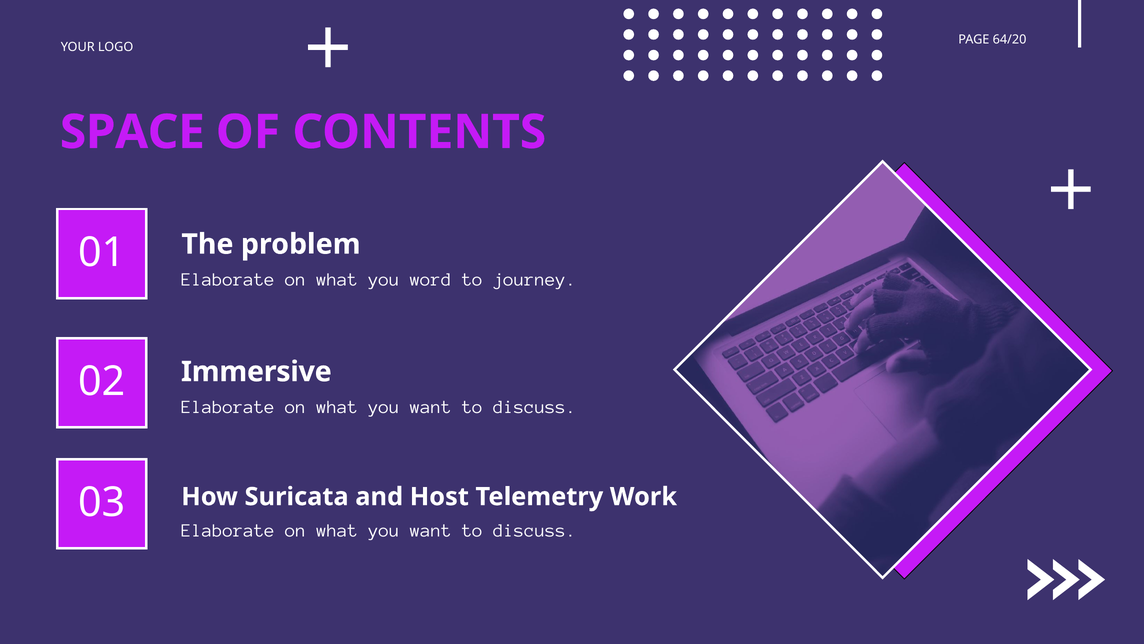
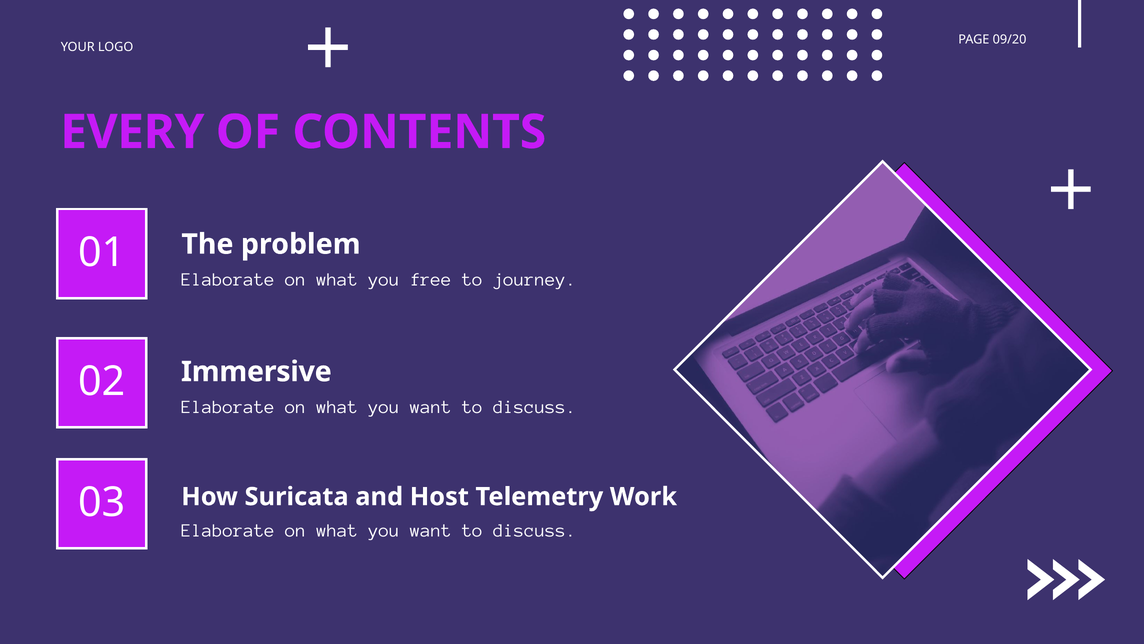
64/20: 64/20 -> 09/20
SPACE: SPACE -> EVERY
word: word -> free
